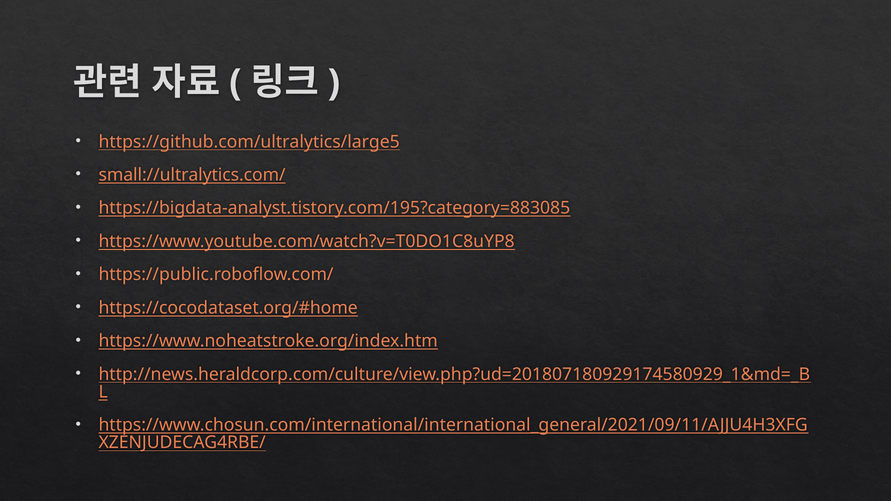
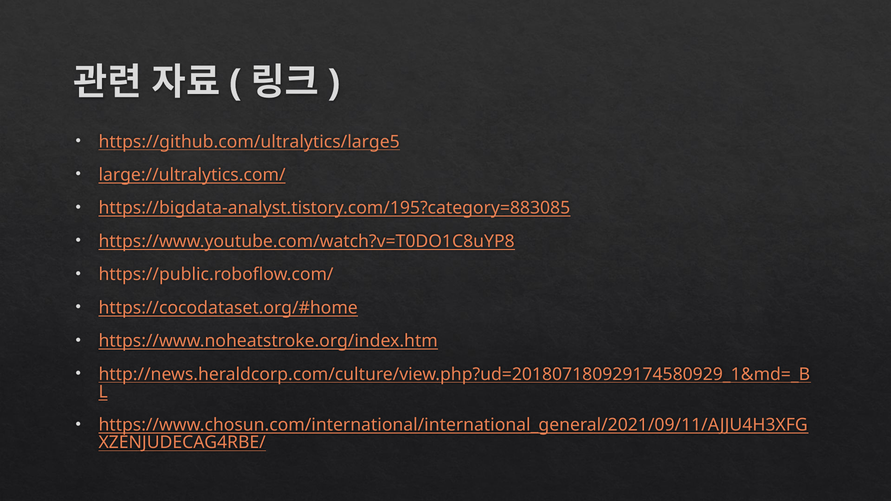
small://ultralytics.com/: small://ultralytics.com/ -> large://ultralytics.com/
